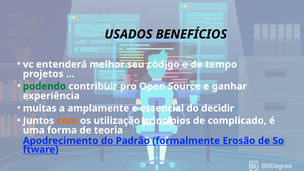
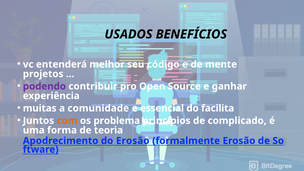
tempo: tempo -> mente
podendo colour: green -> purple
amplamente: amplamente -> comunidade
decidir: decidir -> facilita
utilização: utilização -> problema
do Padrão: Padrão -> Erosão
